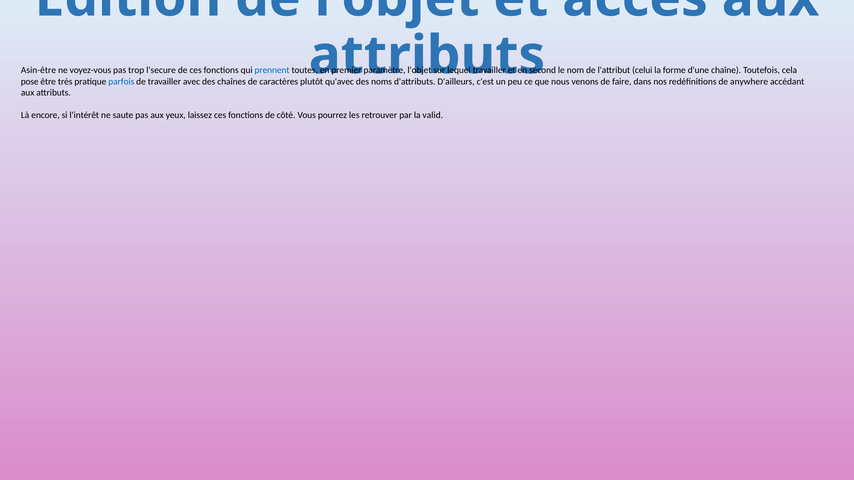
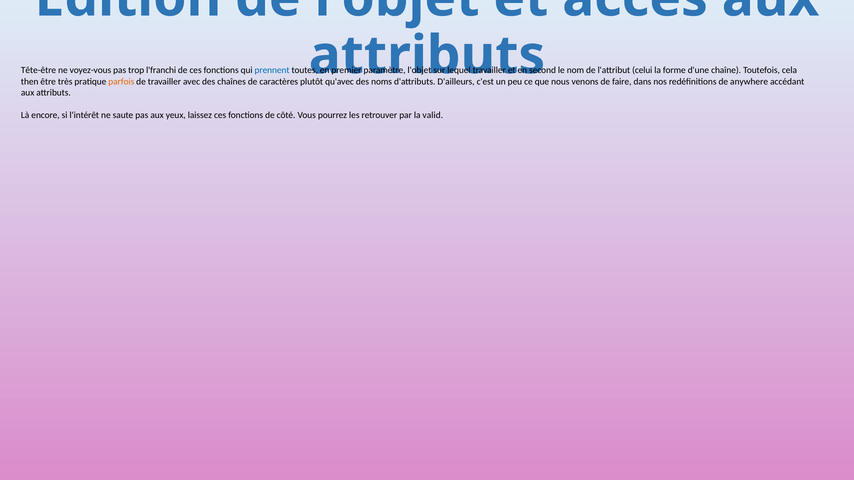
Asin-être: Asin-être -> Tête-être
l'secure: l'secure -> l'franchi
pose: pose -> then
parfois colour: blue -> orange
